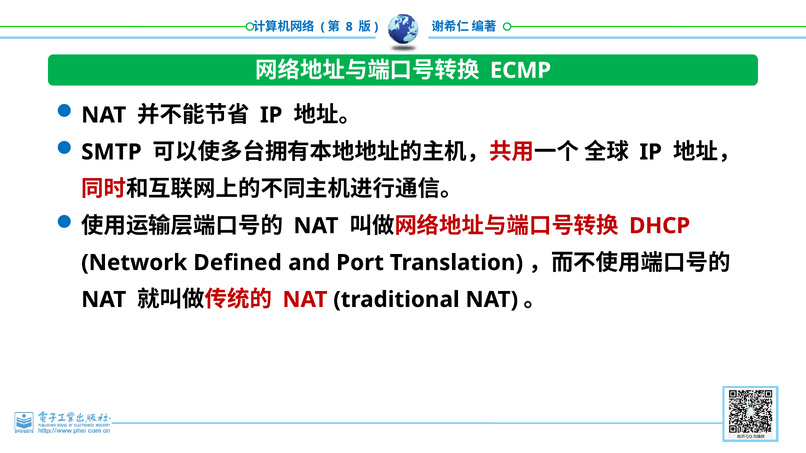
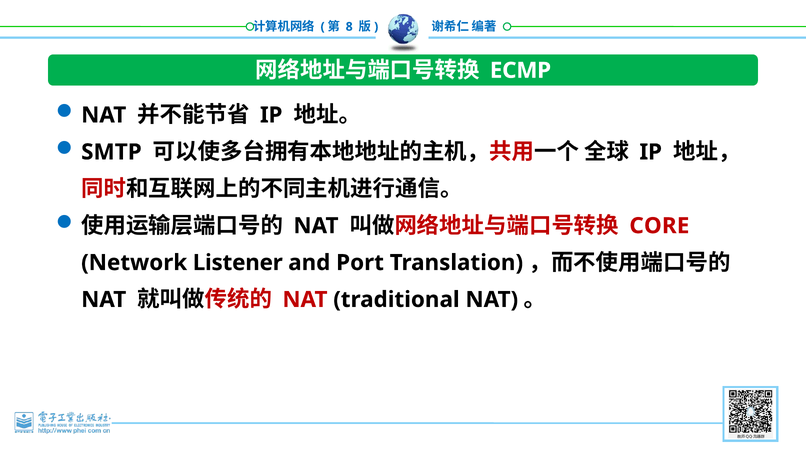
DHCP: DHCP -> CORE
Defined: Defined -> Listener
